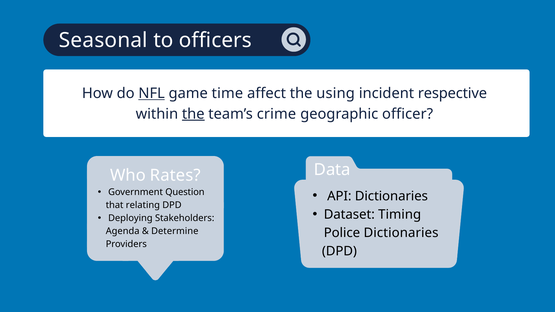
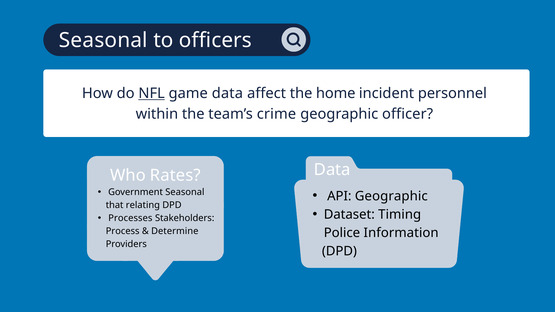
game time: time -> data
using: using -> home
respective: respective -> personnel
the at (193, 114) underline: present -> none
Government Question: Question -> Seasonal
API Dictionaries: Dictionaries -> Geographic
Deploying: Deploying -> Processes
Agenda: Agenda -> Process
Police Dictionaries: Dictionaries -> Information
